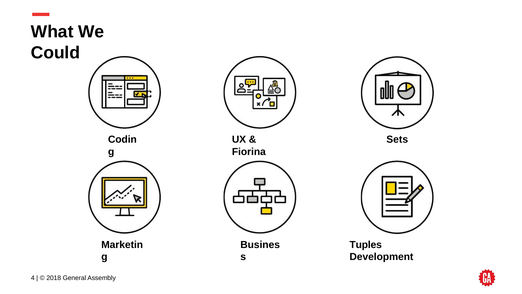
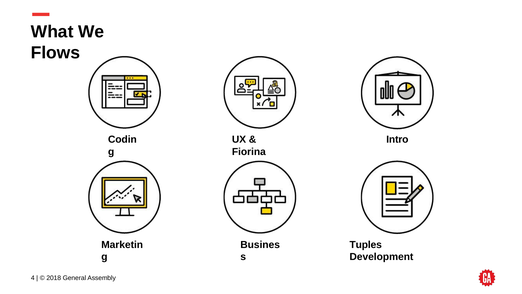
Could: Could -> Flows
Sets: Sets -> Intro
